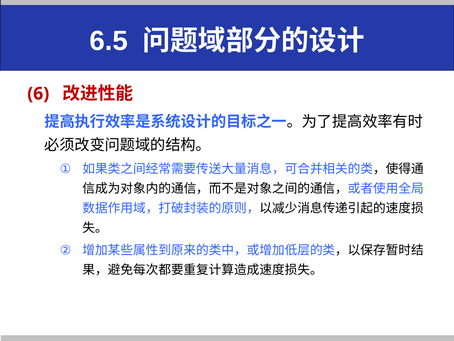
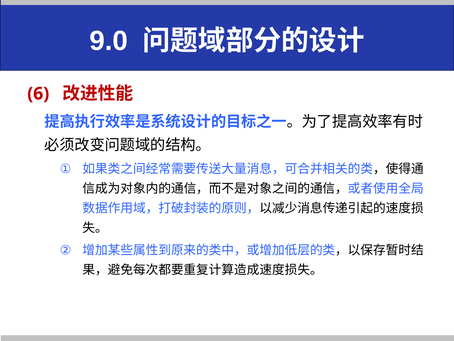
6.5: 6.5 -> 9.0
